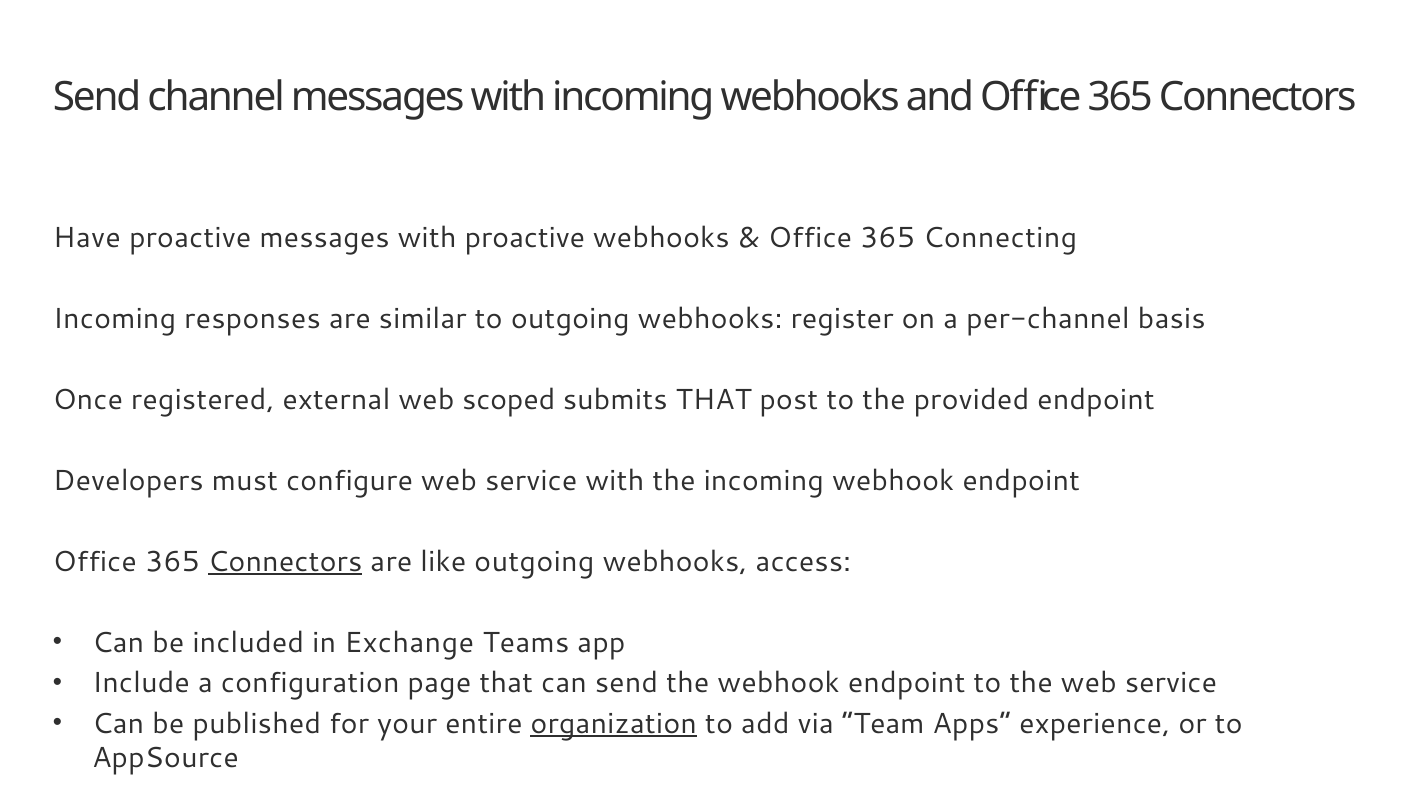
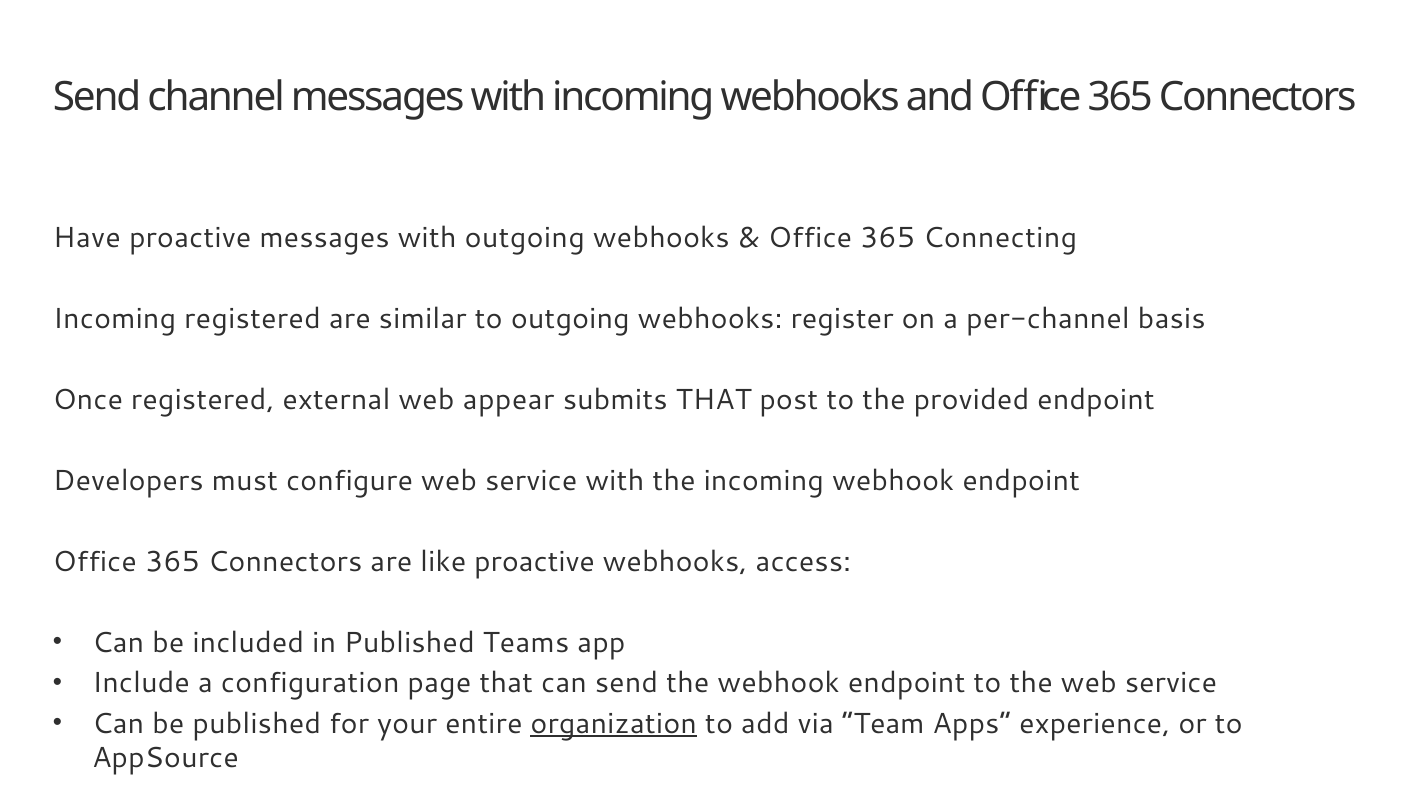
with proactive: proactive -> outgoing
Incoming responses: responses -> registered
scoped: scoped -> appear
Connectors at (285, 562) underline: present -> none
like outgoing: outgoing -> proactive
in Exchange: Exchange -> Published
